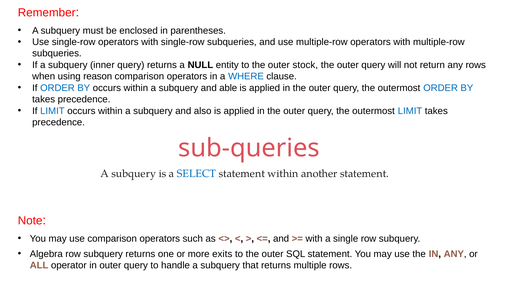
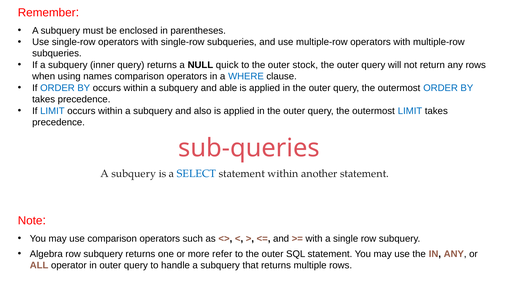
entity: entity -> quick
reason: reason -> names
exits: exits -> refer
